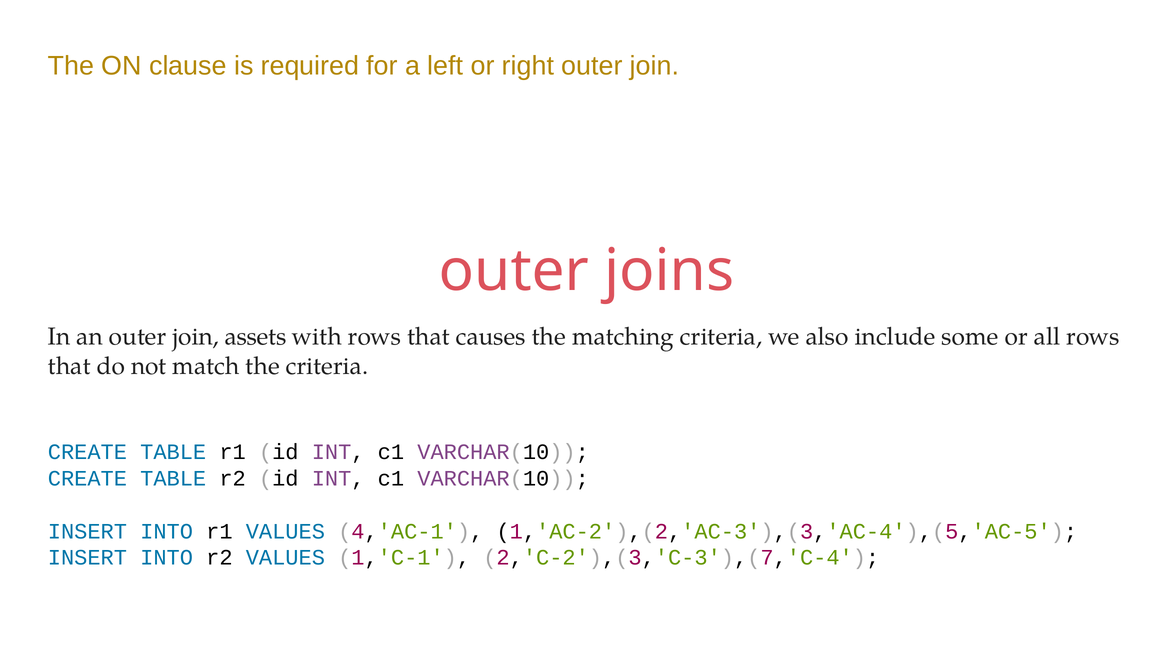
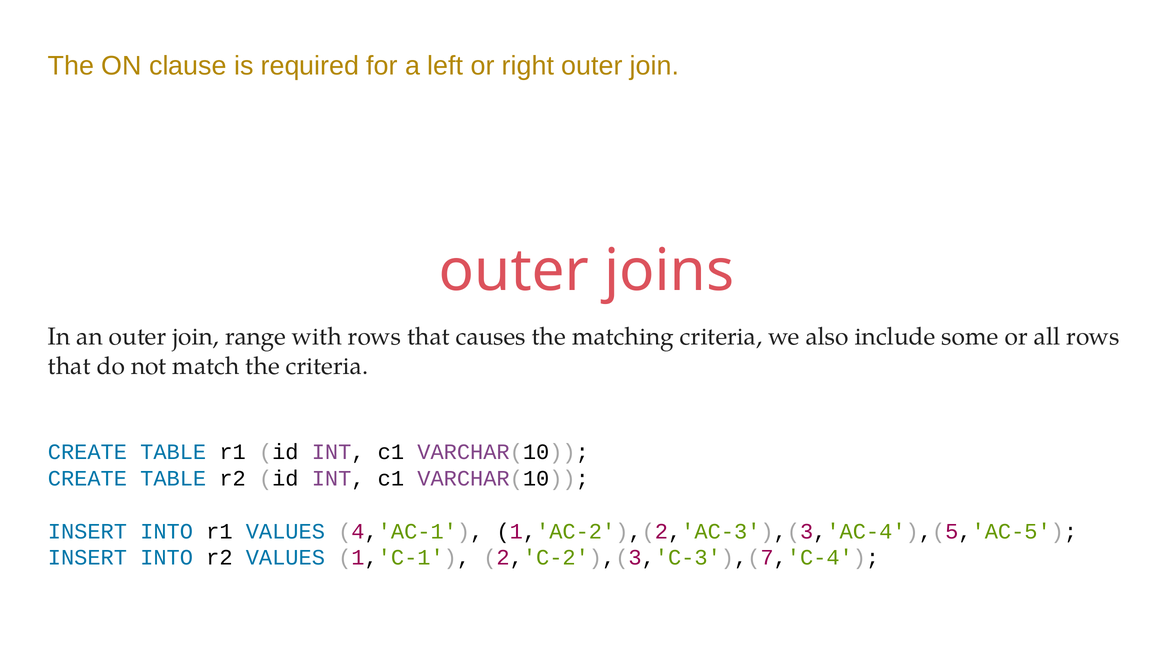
assets: assets -> range
